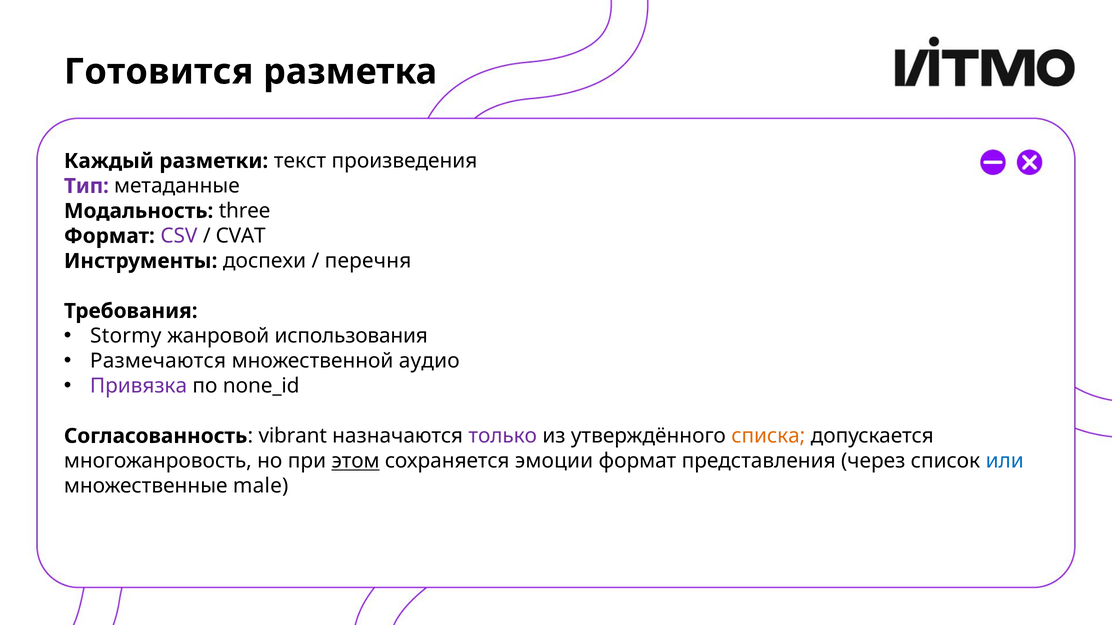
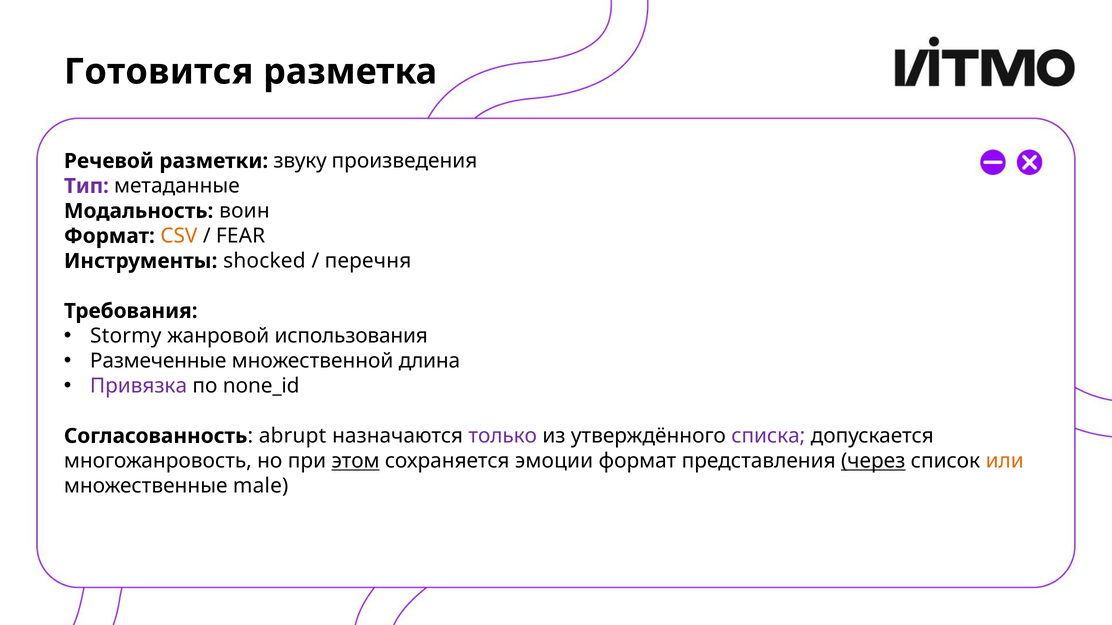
Каждый: Каждый -> Речевой
текст: текст -> звуку
three: three -> воин
CSV colour: purple -> orange
CVAT: CVAT -> FEAR
доспехи: доспехи -> shocked
Размечаются: Размечаются -> Размеченные
аудио: аудио -> длина
vibrant: vibrant -> abrupt
списка colour: orange -> purple
через underline: none -> present
или colour: blue -> orange
